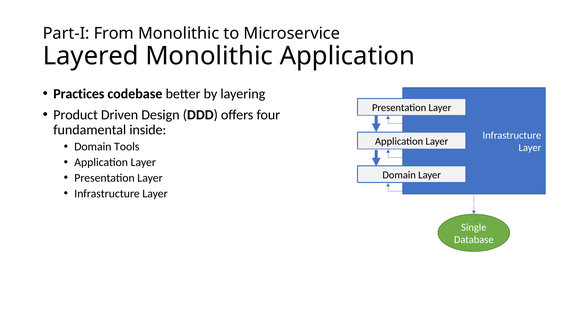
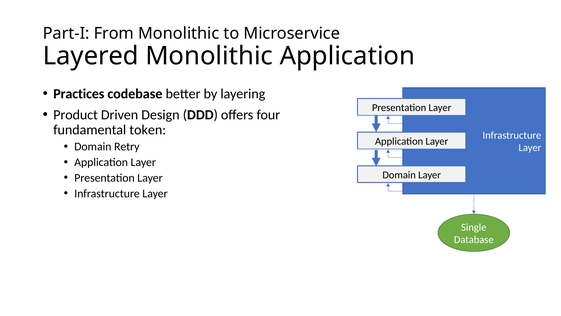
inside: inside -> token
Tools: Tools -> Retry
